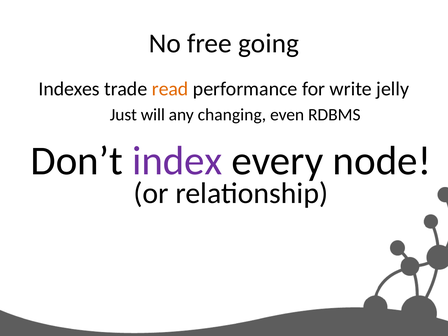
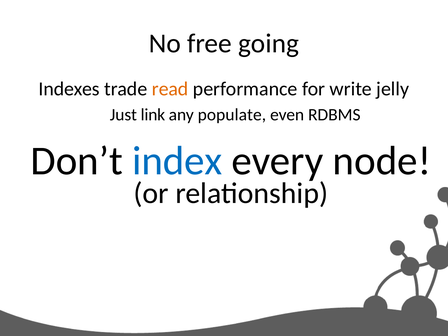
will: will -> link
changing: changing -> populate
index colour: purple -> blue
